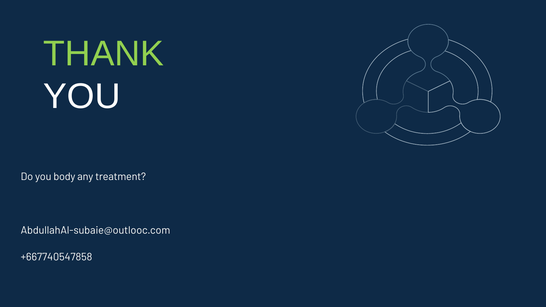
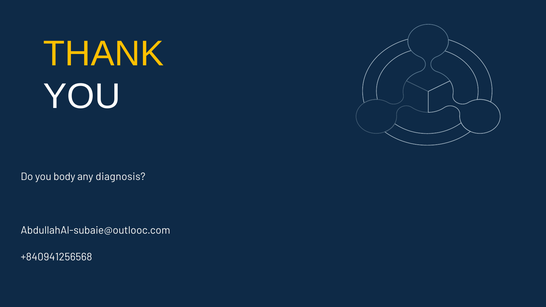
THANK colour: light green -> yellow
treatment: treatment -> diagnosis
+667740547858: +667740547858 -> +840941256568
